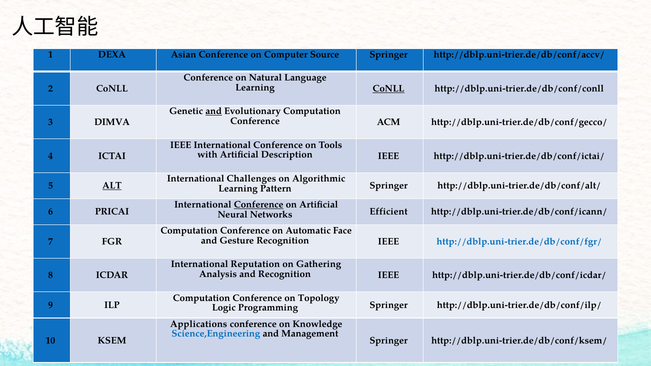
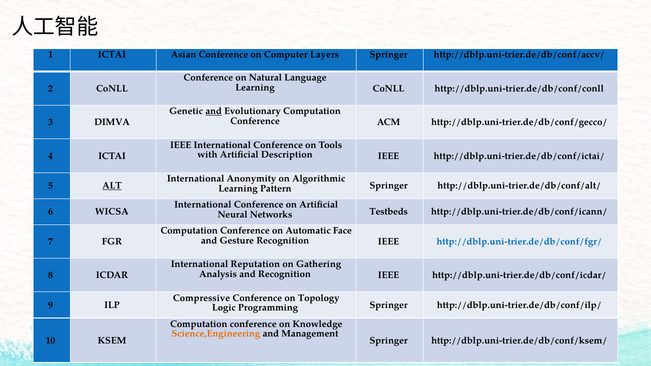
1 DEXA: DEXA -> ICTAI
Source: Source -> Layers
CoNLL at (389, 89) underline: present -> none
Challenges: Challenges -> Anonymity
Conference at (259, 205) underline: present -> none
PRICAI: PRICAI -> WICSA
Efficient: Efficient -> Testbeds
Computation at (202, 298): Computation -> Compressive
Applications at (199, 324): Applications -> Computation
Science,Engineering colour: blue -> orange
